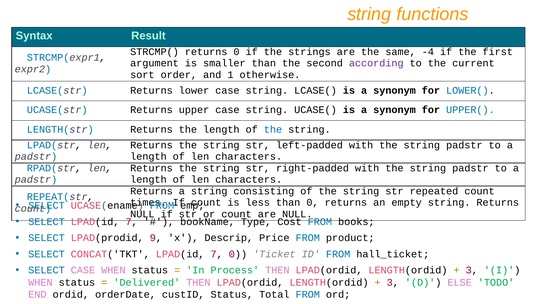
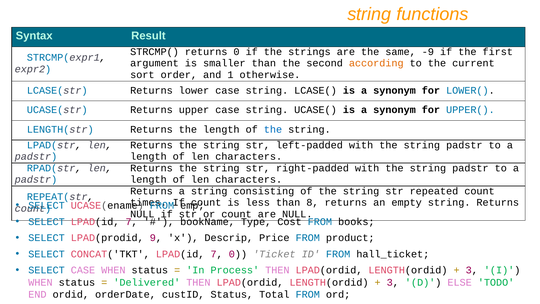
-4: -4 -> -9
according colour: purple -> orange
than 0: 0 -> 8
